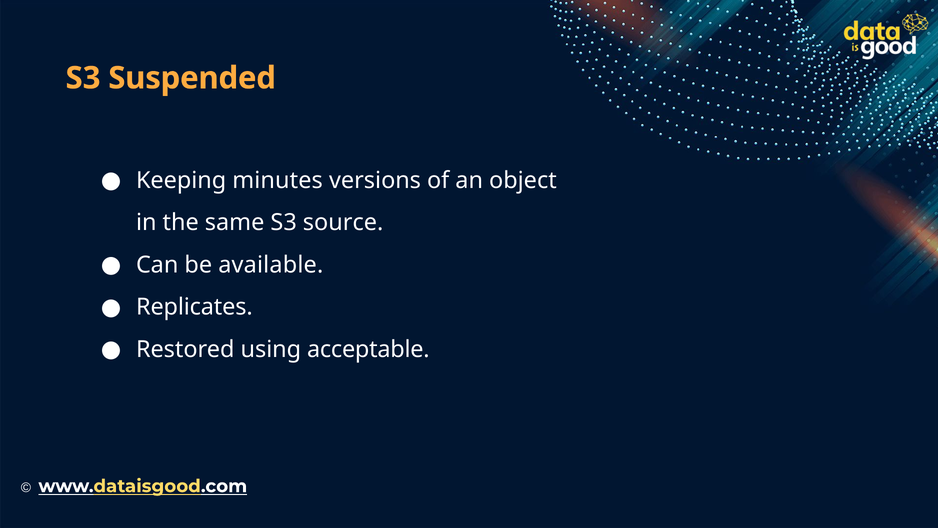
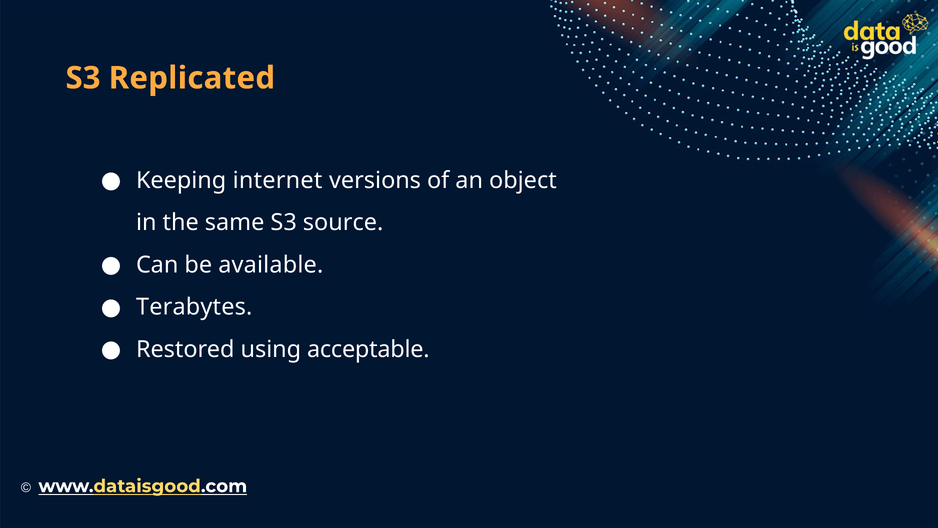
Suspended: Suspended -> Replicated
minutes: minutes -> internet
Replicates: Replicates -> Terabytes
